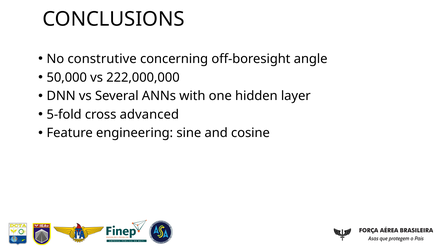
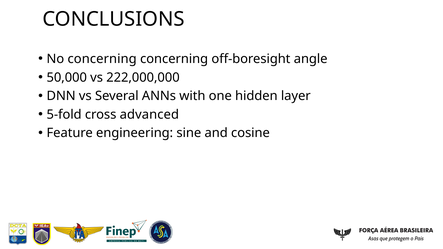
No construtive: construtive -> concerning
